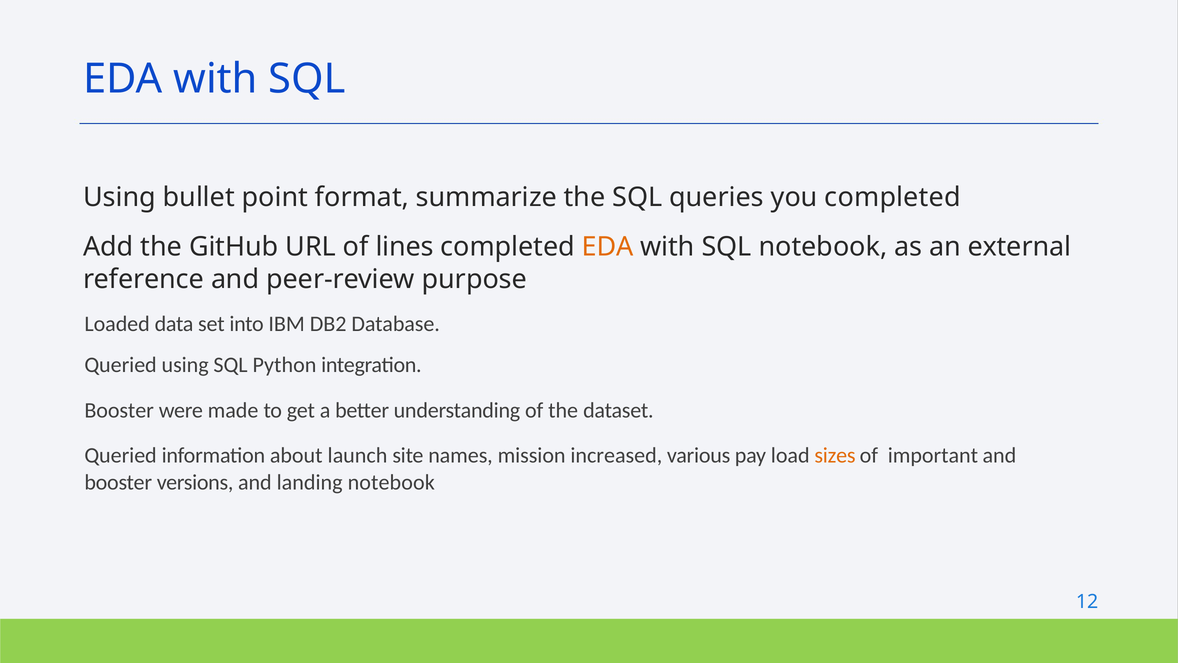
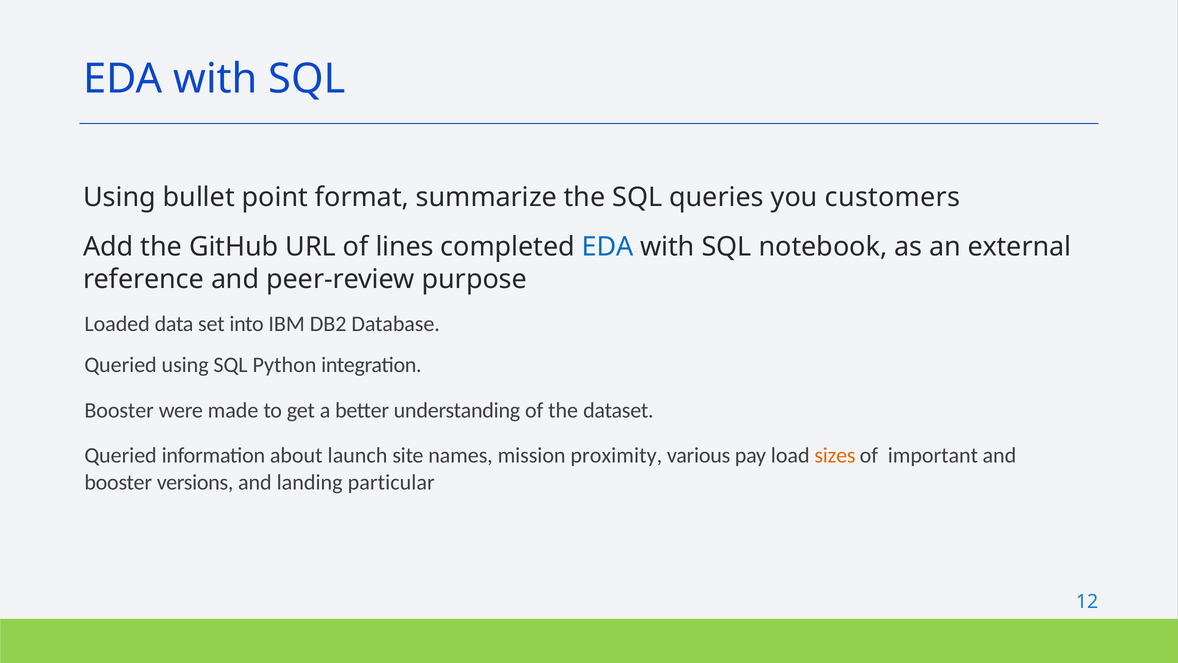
you completed: completed -> customers
EDA at (608, 247) colour: orange -> blue
increased: increased -> proximity
landing notebook: notebook -> particular
